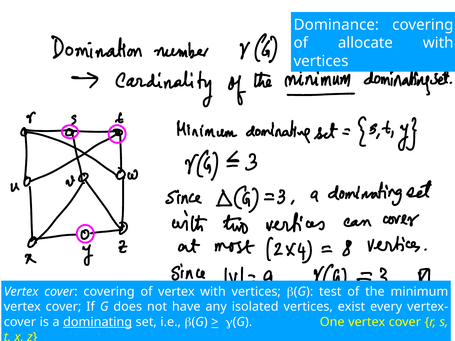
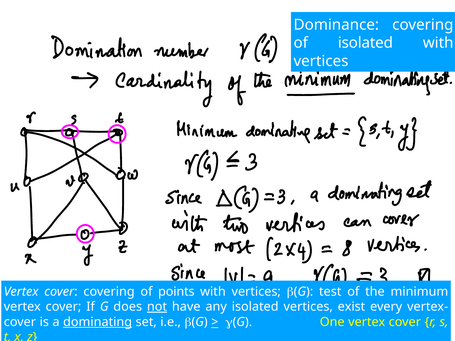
of allocate: allocate -> isolated
of vertex: vertex -> points
not underline: none -> present
